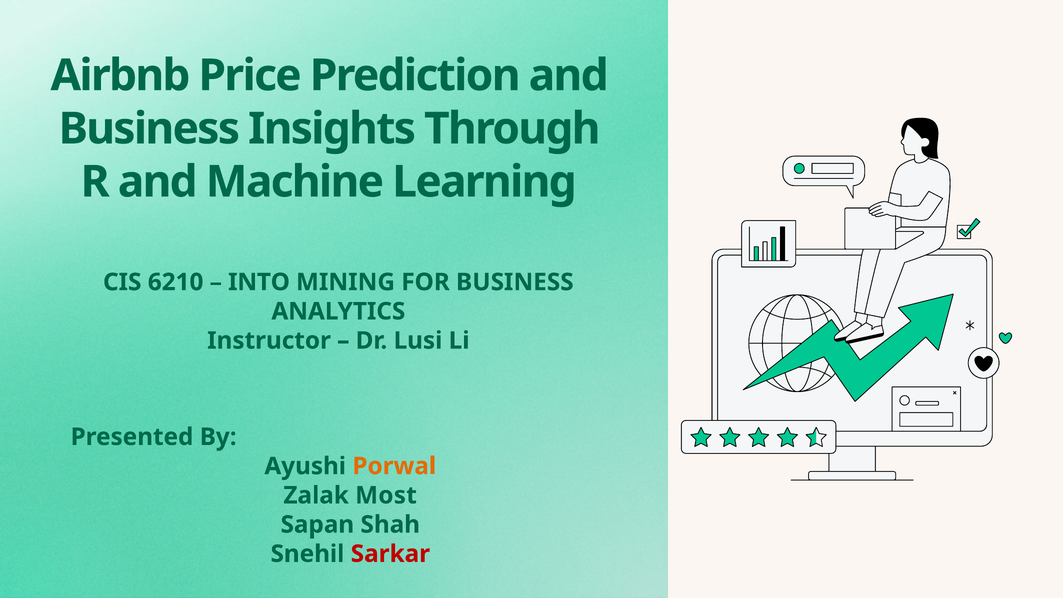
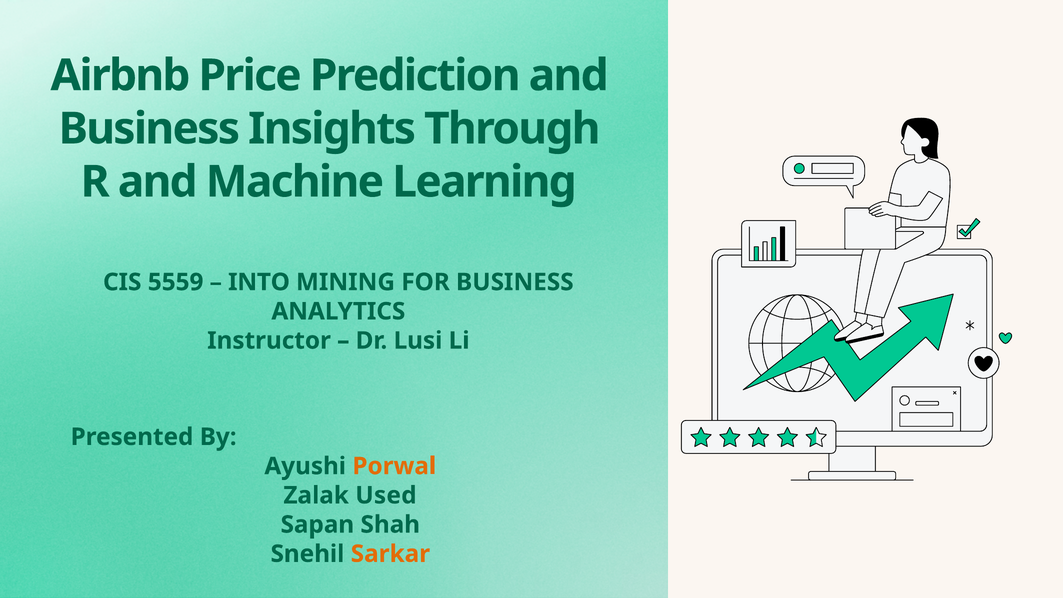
6210: 6210 -> 5559
Most: Most -> Used
Sarkar colour: red -> orange
